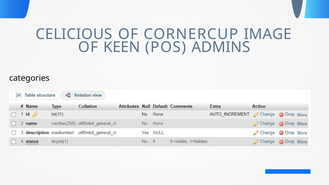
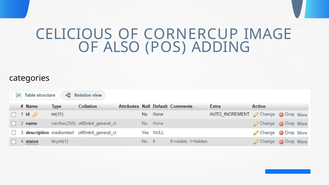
KEEN: KEEN -> ALSO
ADMINS: ADMINS -> ADDING
